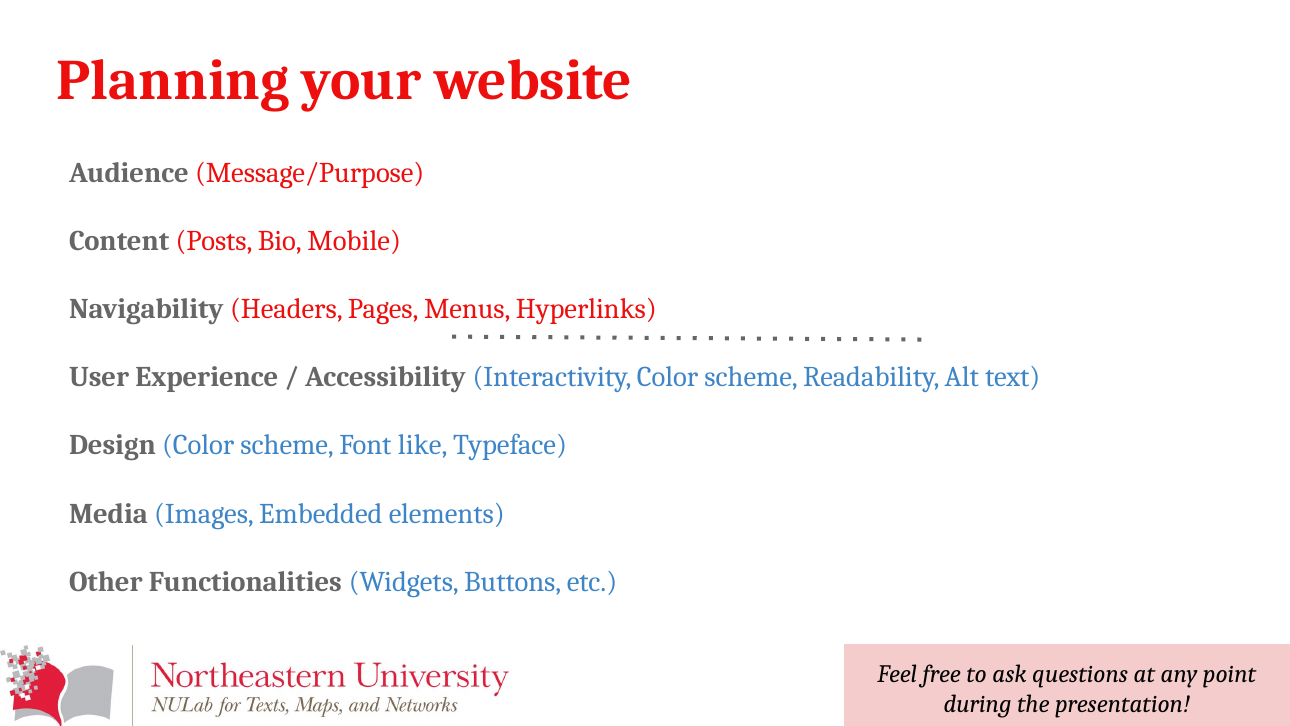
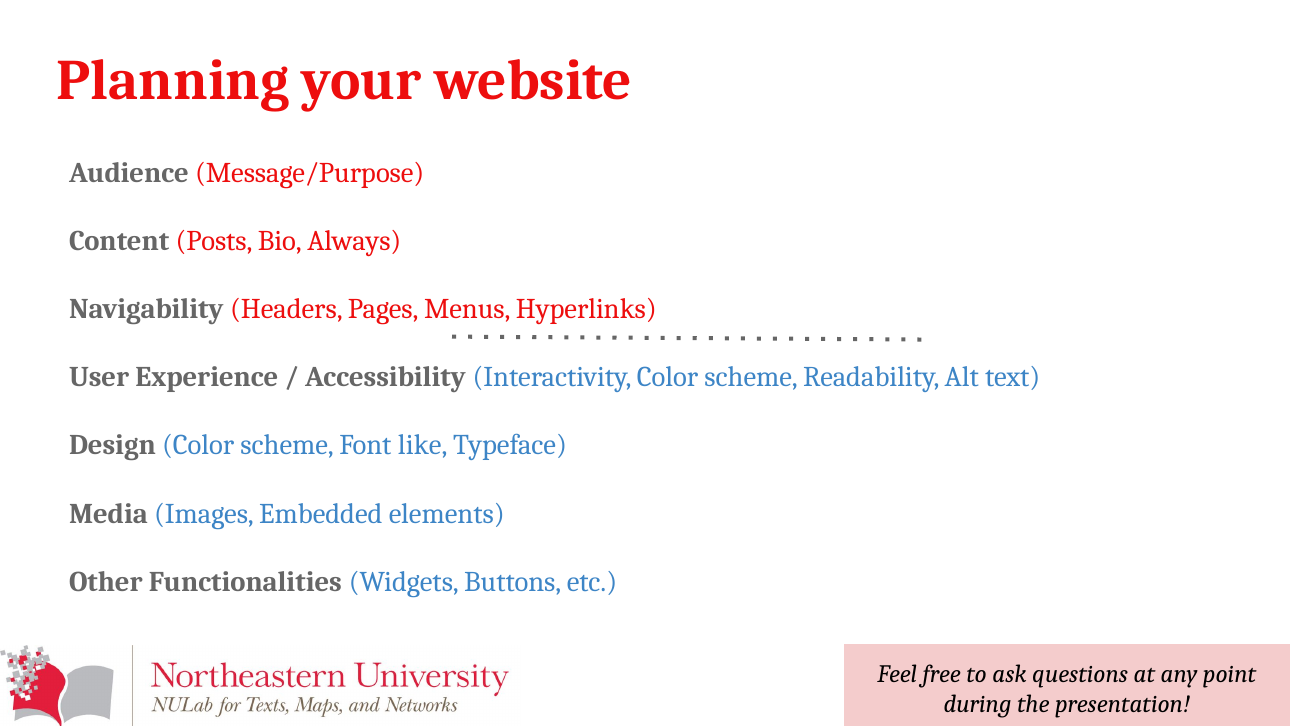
Mobile: Mobile -> Always
